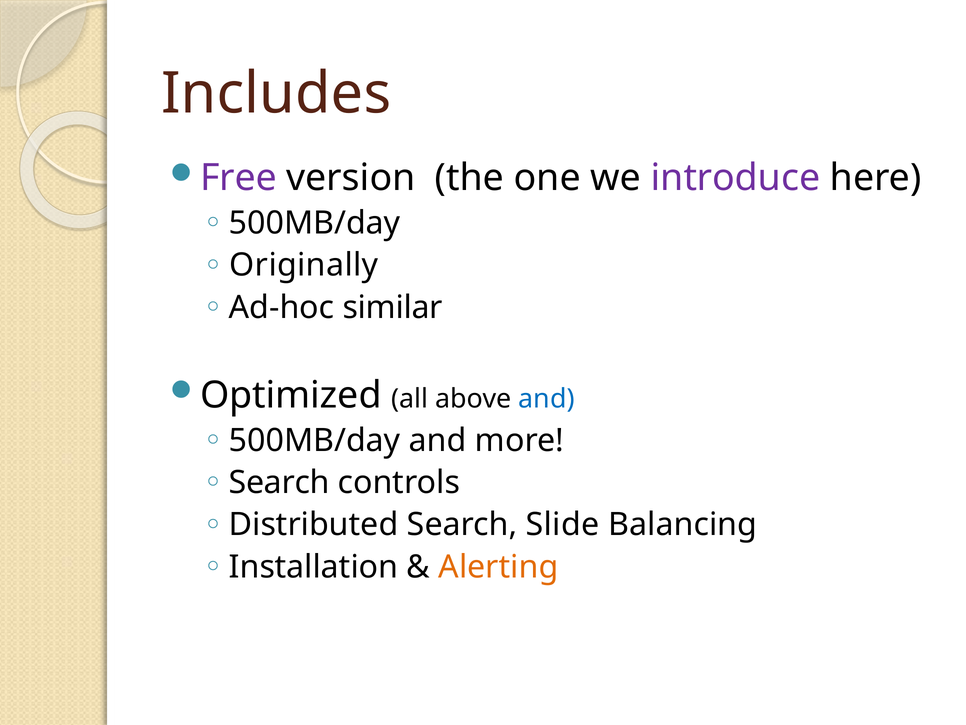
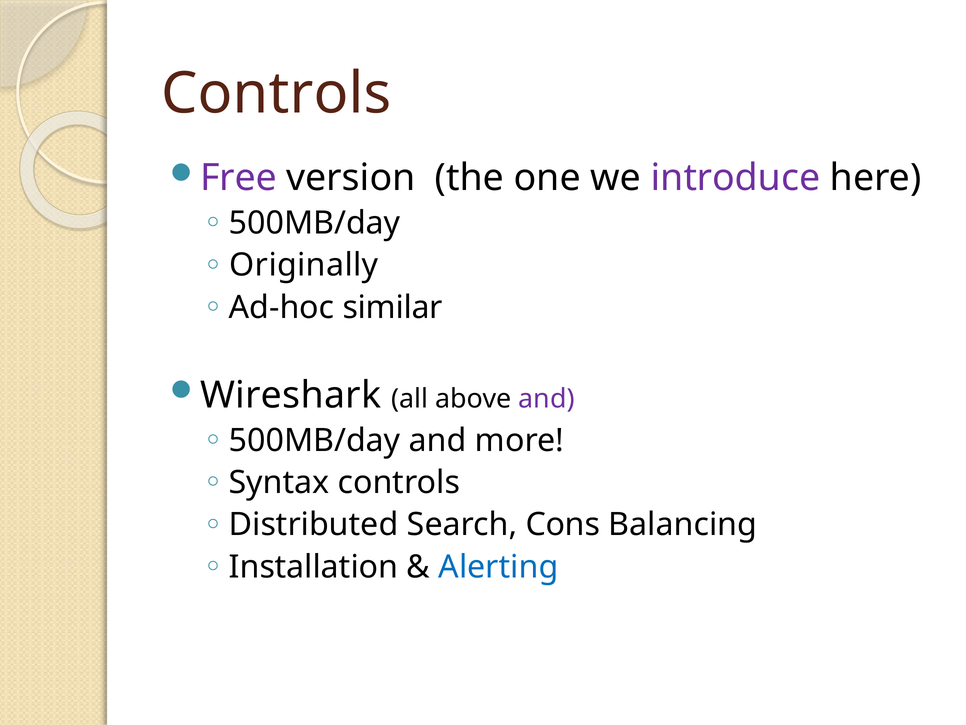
Includes at (276, 93): Includes -> Controls
Optimized: Optimized -> Wireshark
and at (546, 399) colour: blue -> purple
Search at (279, 482): Search -> Syntax
Slide: Slide -> Cons
Alerting colour: orange -> blue
